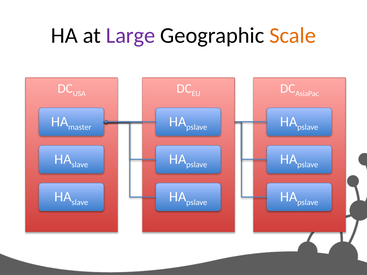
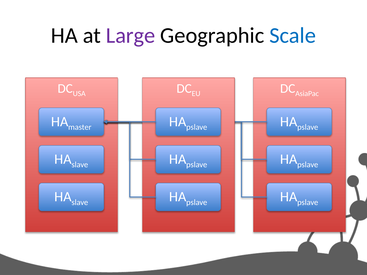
Scale colour: orange -> blue
